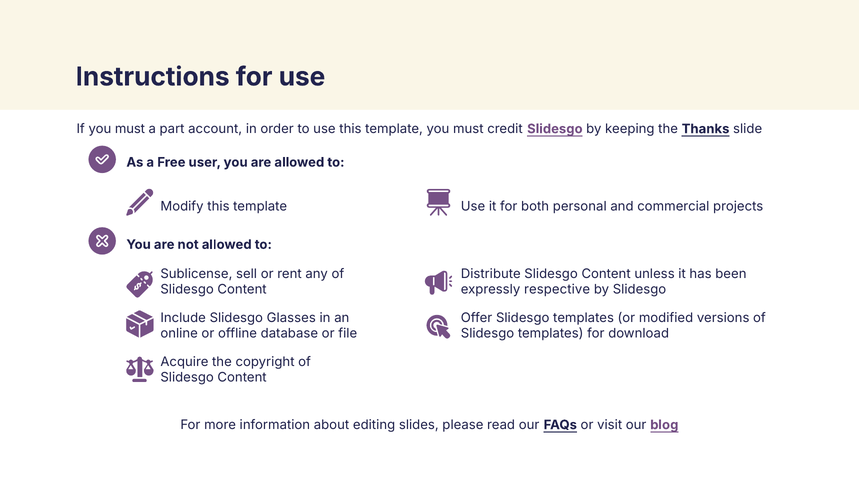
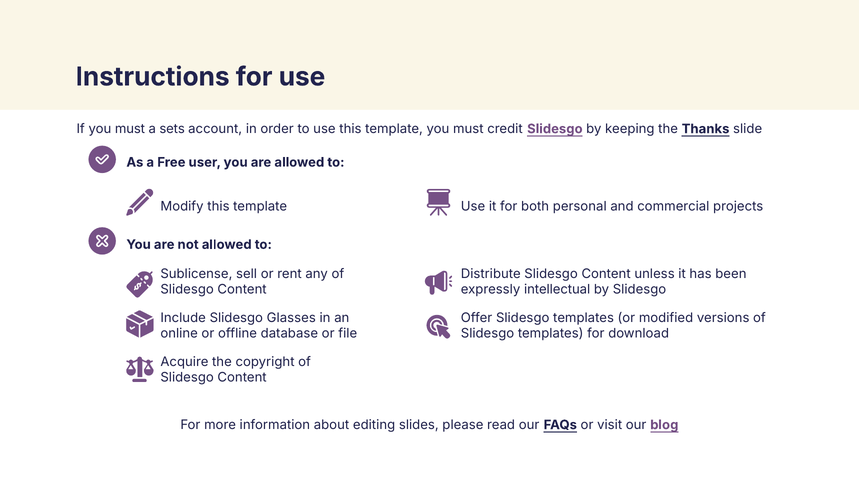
part: part -> sets
respective: respective -> intellectual
